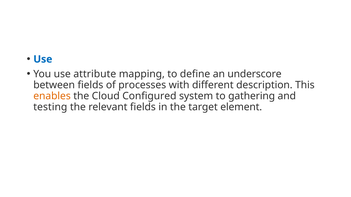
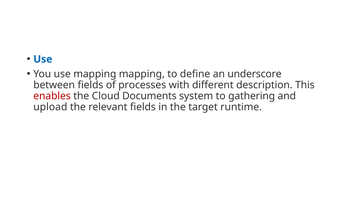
use attribute: attribute -> mapping
enables colour: orange -> red
Configured: Configured -> Documents
testing: testing -> upload
element: element -> runtime
